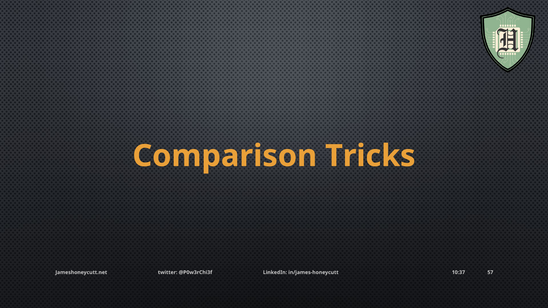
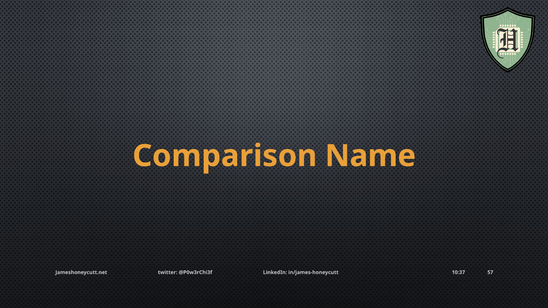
Tricks: Tricks -> Name
